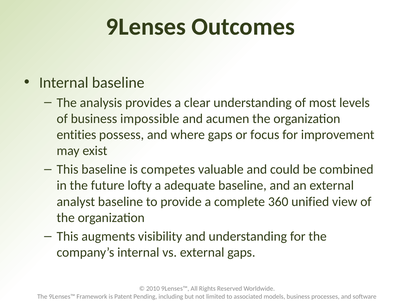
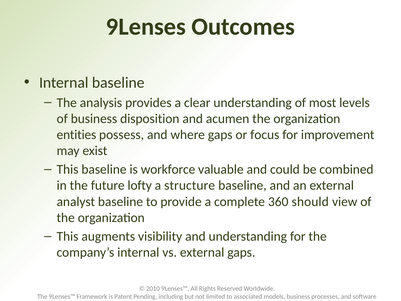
impossible: impossible -> disposition
competes: competes -> workforce
adequate: adequate -> structure
unified: unified -> should
